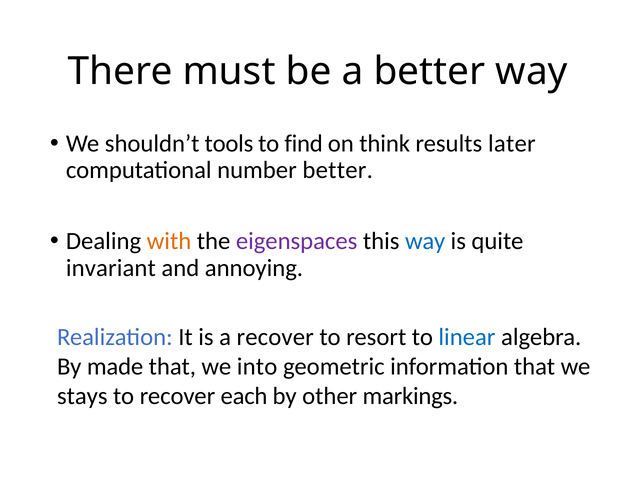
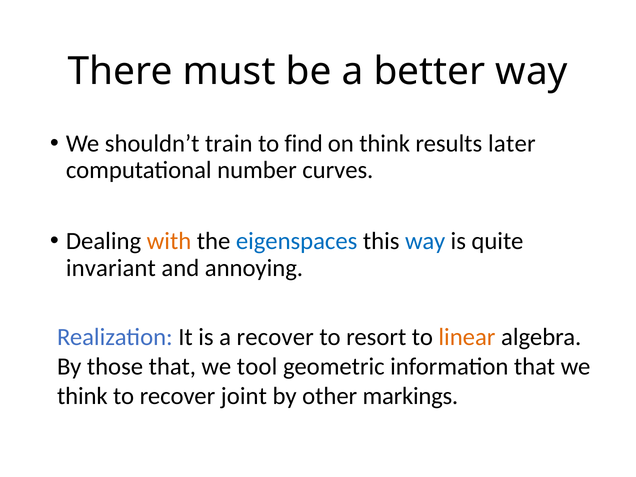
tools: tools -> train
number better: better -> curves
eigenspaces colour: purple -> blue
linear colour: blue -> orange
made: made -> those
into: into -> tool
stays at (82, 396): stays -> think
each: each -> joint
